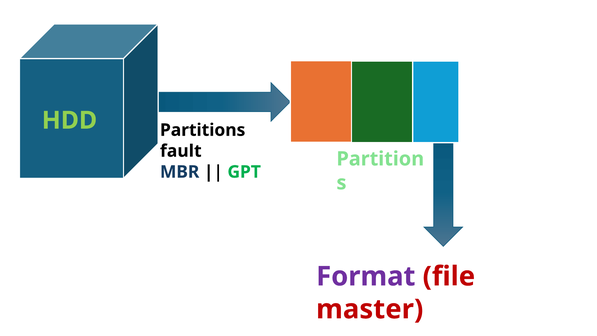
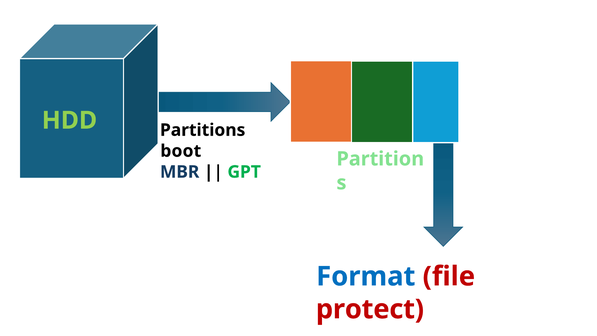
fault: fault -> boot
Format colour: purple -> blue
master: master -> protect
